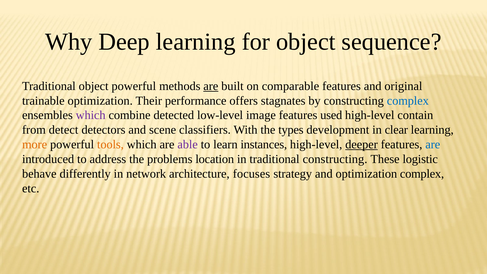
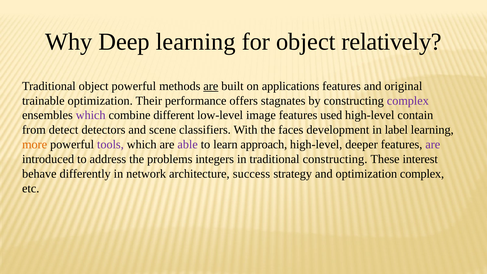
sequence: sequence -> relatively
comparable: comparable -> applications
complex at (408, 101) colour: blue -> purple
detected: detected -> different
types: types -> faces
clear: clear -> label
tools colour: orange -> purple
instances: instances -> approach
deeper underline: present -> none
are at (433, 144) colour: blue -> purple
location: location -> integers
logistic: logistic -> interest
focuses: focuses -> success
